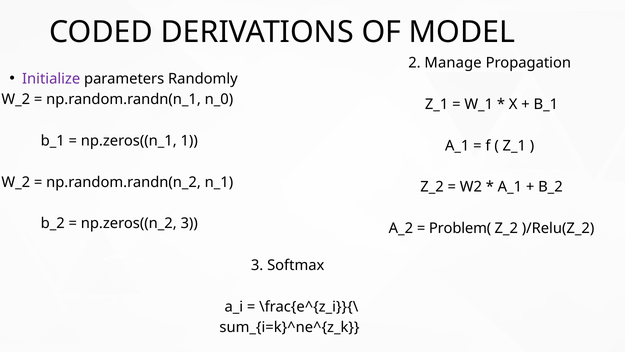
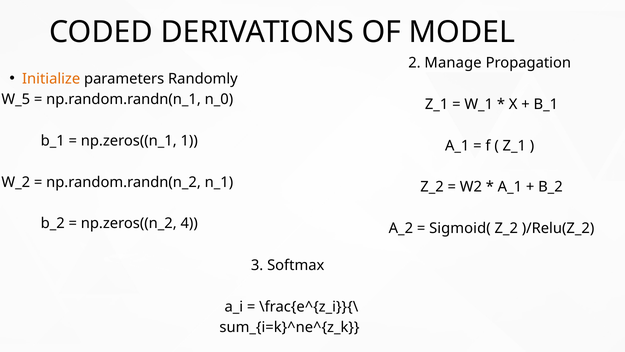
Initialize colour: purple -> orange
W_2 at (16, 99): W_2 -> W_5
np.zeros((n_2 3: 3 -> 4
Problem(: Problem( -> Sigmoid(
